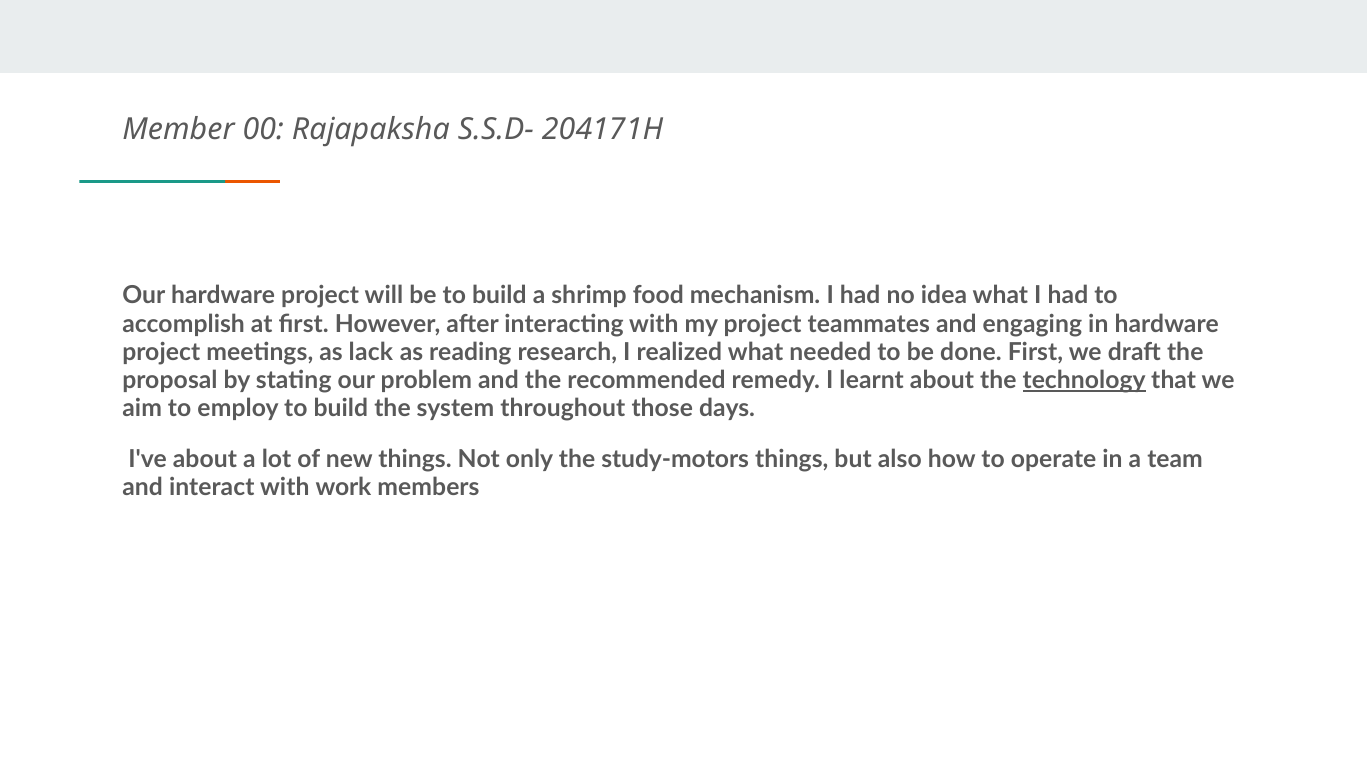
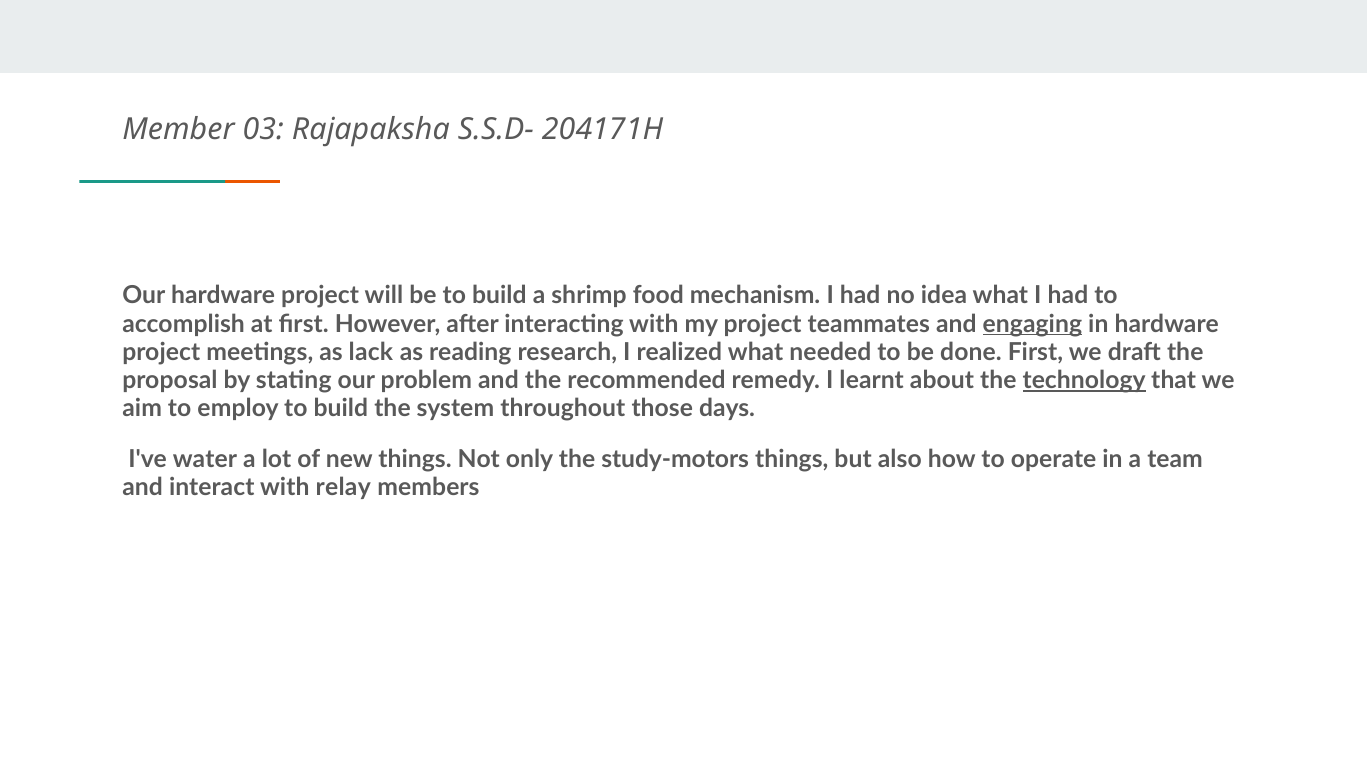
00: 00 -> 03
engaging underline: none -> present
I've about: about -> water
work: work -> relay
